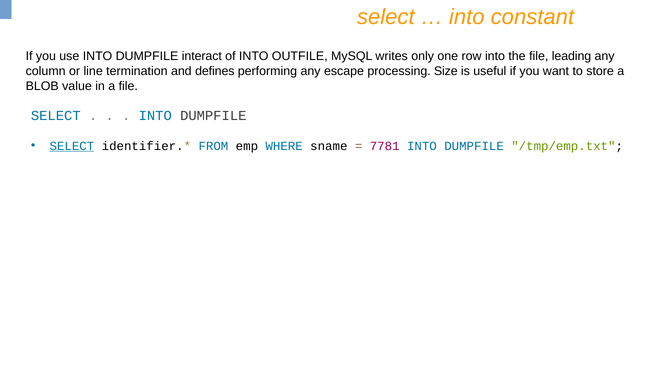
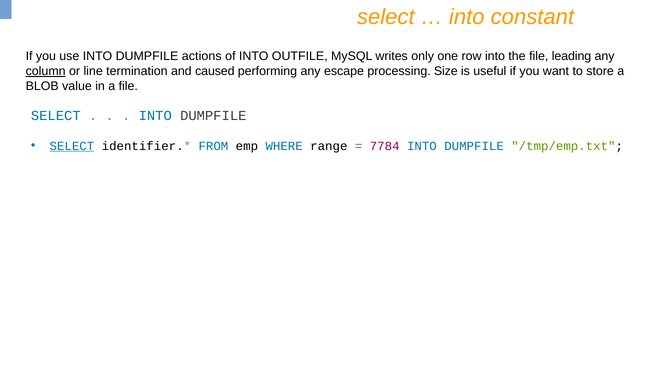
interact: interact -> actions
column underline: none -> present
defines: defines -> caused
sname: sname -> range
7781: 7781 -> 7784
